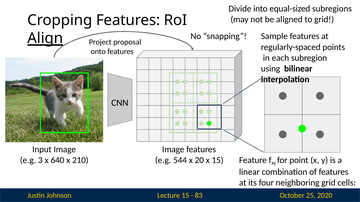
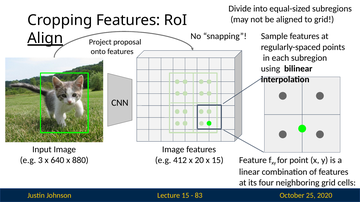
210: 210 -> 880
544: 544 -> 412
